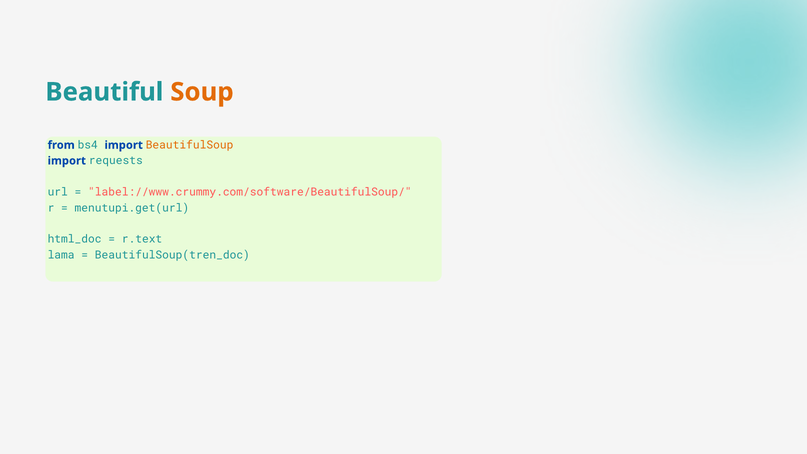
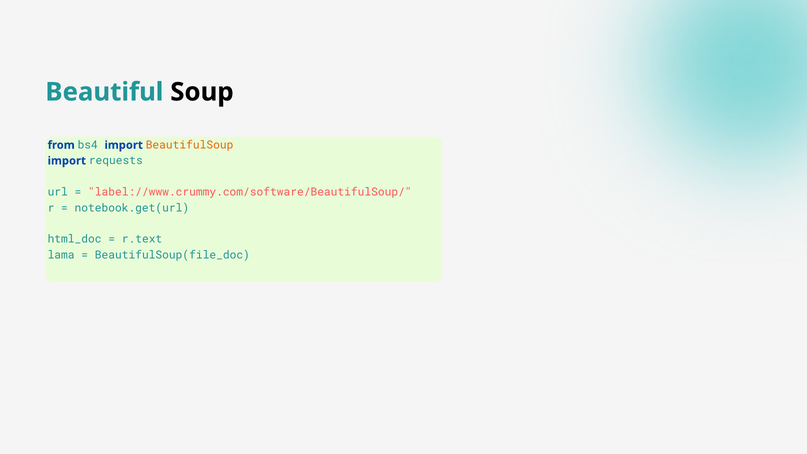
Soup colour: orange -> black
menutupi.get(url: menutupi.get(url -> notebook.get(url
BeautifulSoup(tren_doc: BeautifulSoup(tren_doc -> BeautifulSoup(file_doc
